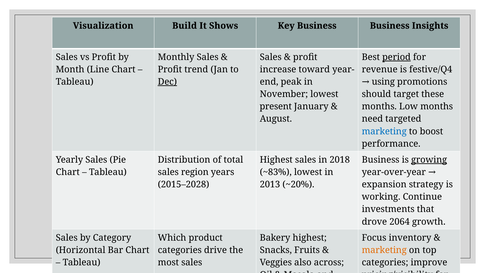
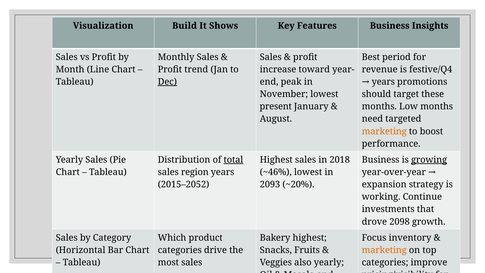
Key Business: Business -> Features
period underline: present -> none
using at (383, 82): using -> years
marketing at (384, 131) colour: blue -> orange
total underline: none -> present
~83%: ~83% -> ~46%
2015–2028: 2015–2028 -> 2015–2052
2013: 2013 -> 2093
2064: 2064 -> 2098
also across: across -> yearly
